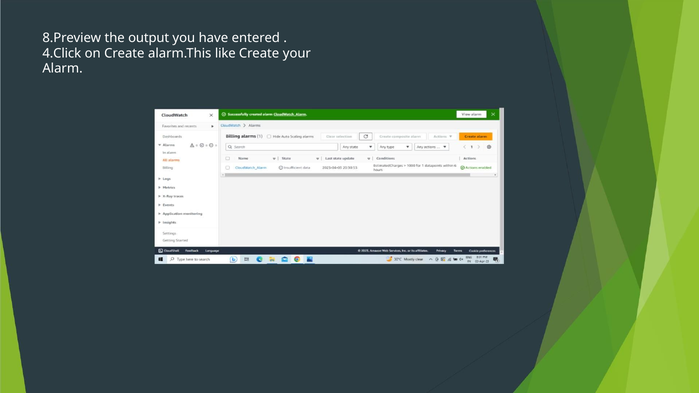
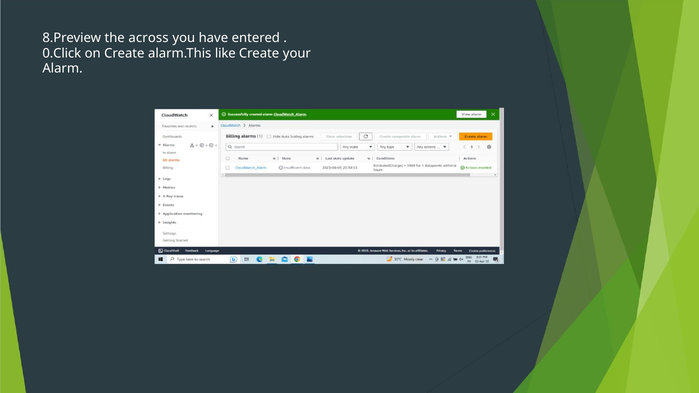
output: output -> across
4.Click: 4.Click -> 0.Click
